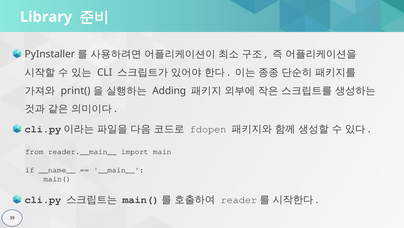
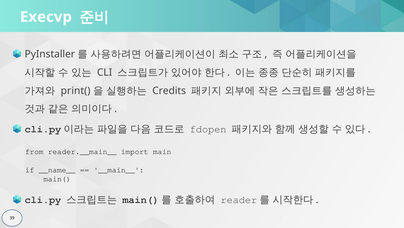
Library: Library -> Execvp
Adding: Adding -> Credits
